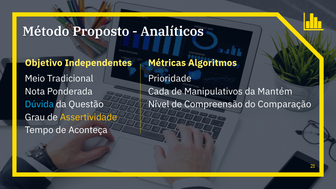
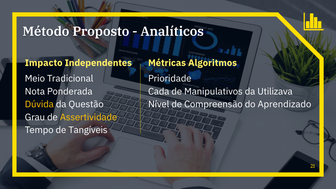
Objetivo: Objetivo -> Impacto
Mantém: Mantém -> Utilizava
Dúvida colour: light blue -> yellow
Comparação: Comparação -> Aprendizado
Aconteça: Aconteça -> Tangíveis
